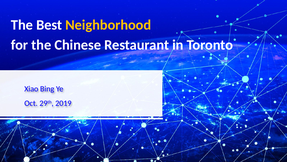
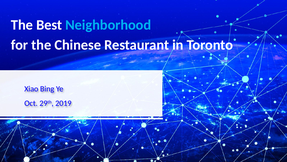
Neighborhood colour: yellow -> light blue
